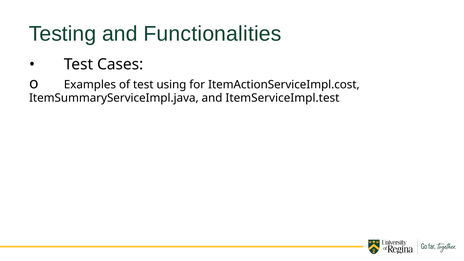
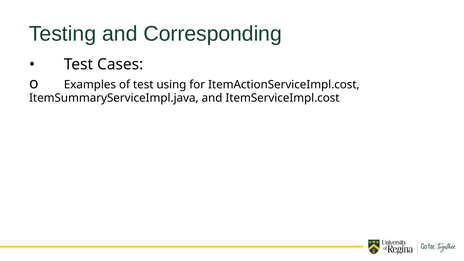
Functionalities: Functionalities -> Corresponding
ItemServiceImpl.test: ItemServiceImpl.test -> ItemServiceImpl.cost
